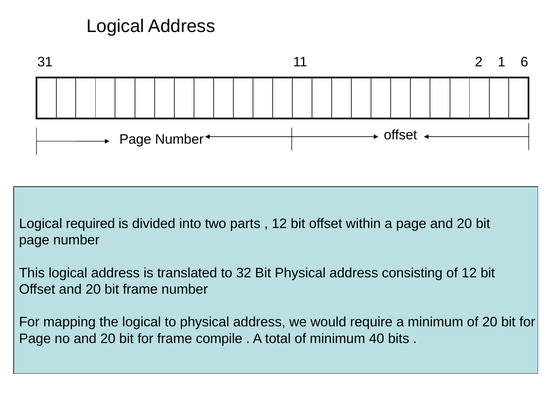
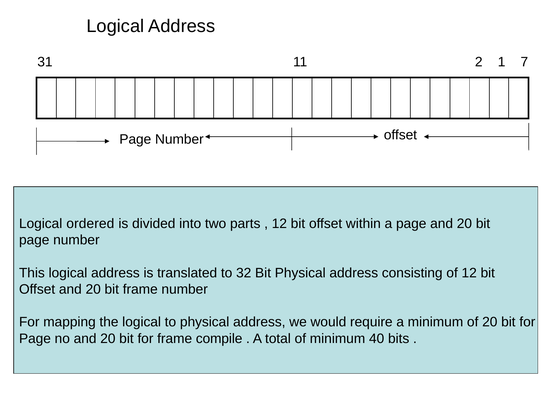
6: 6 -> 7
required: required -> ordered
